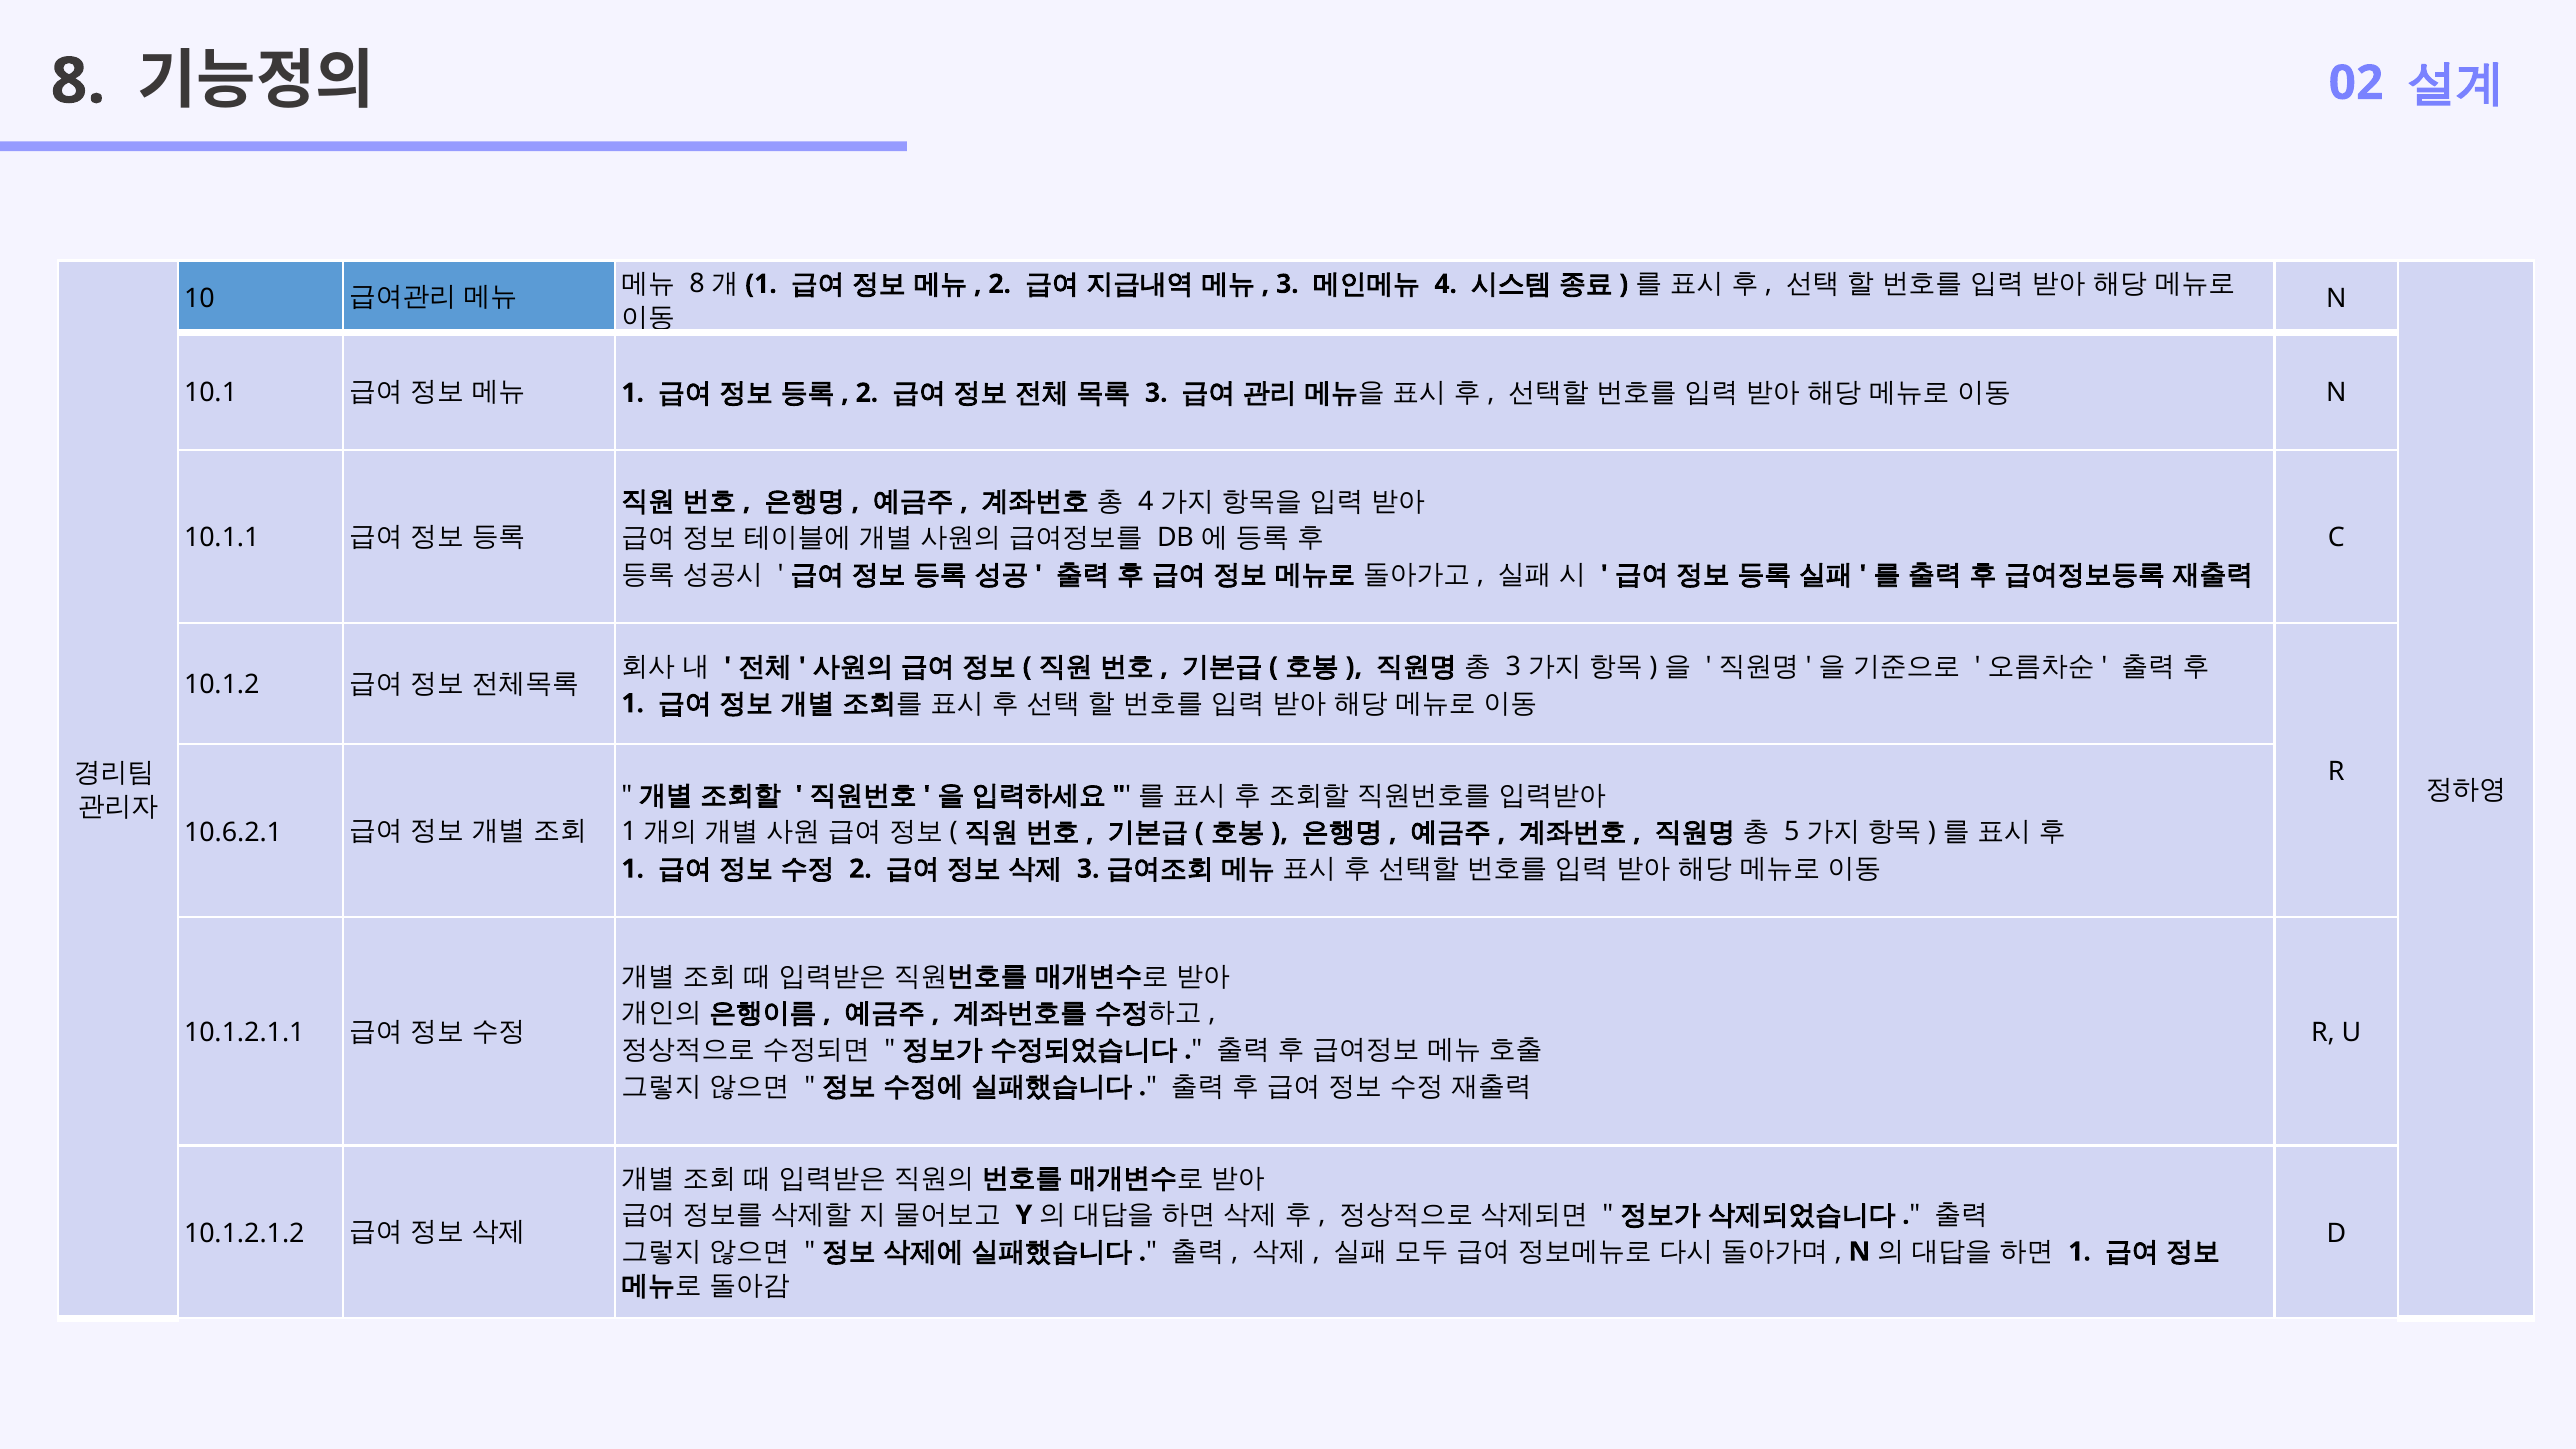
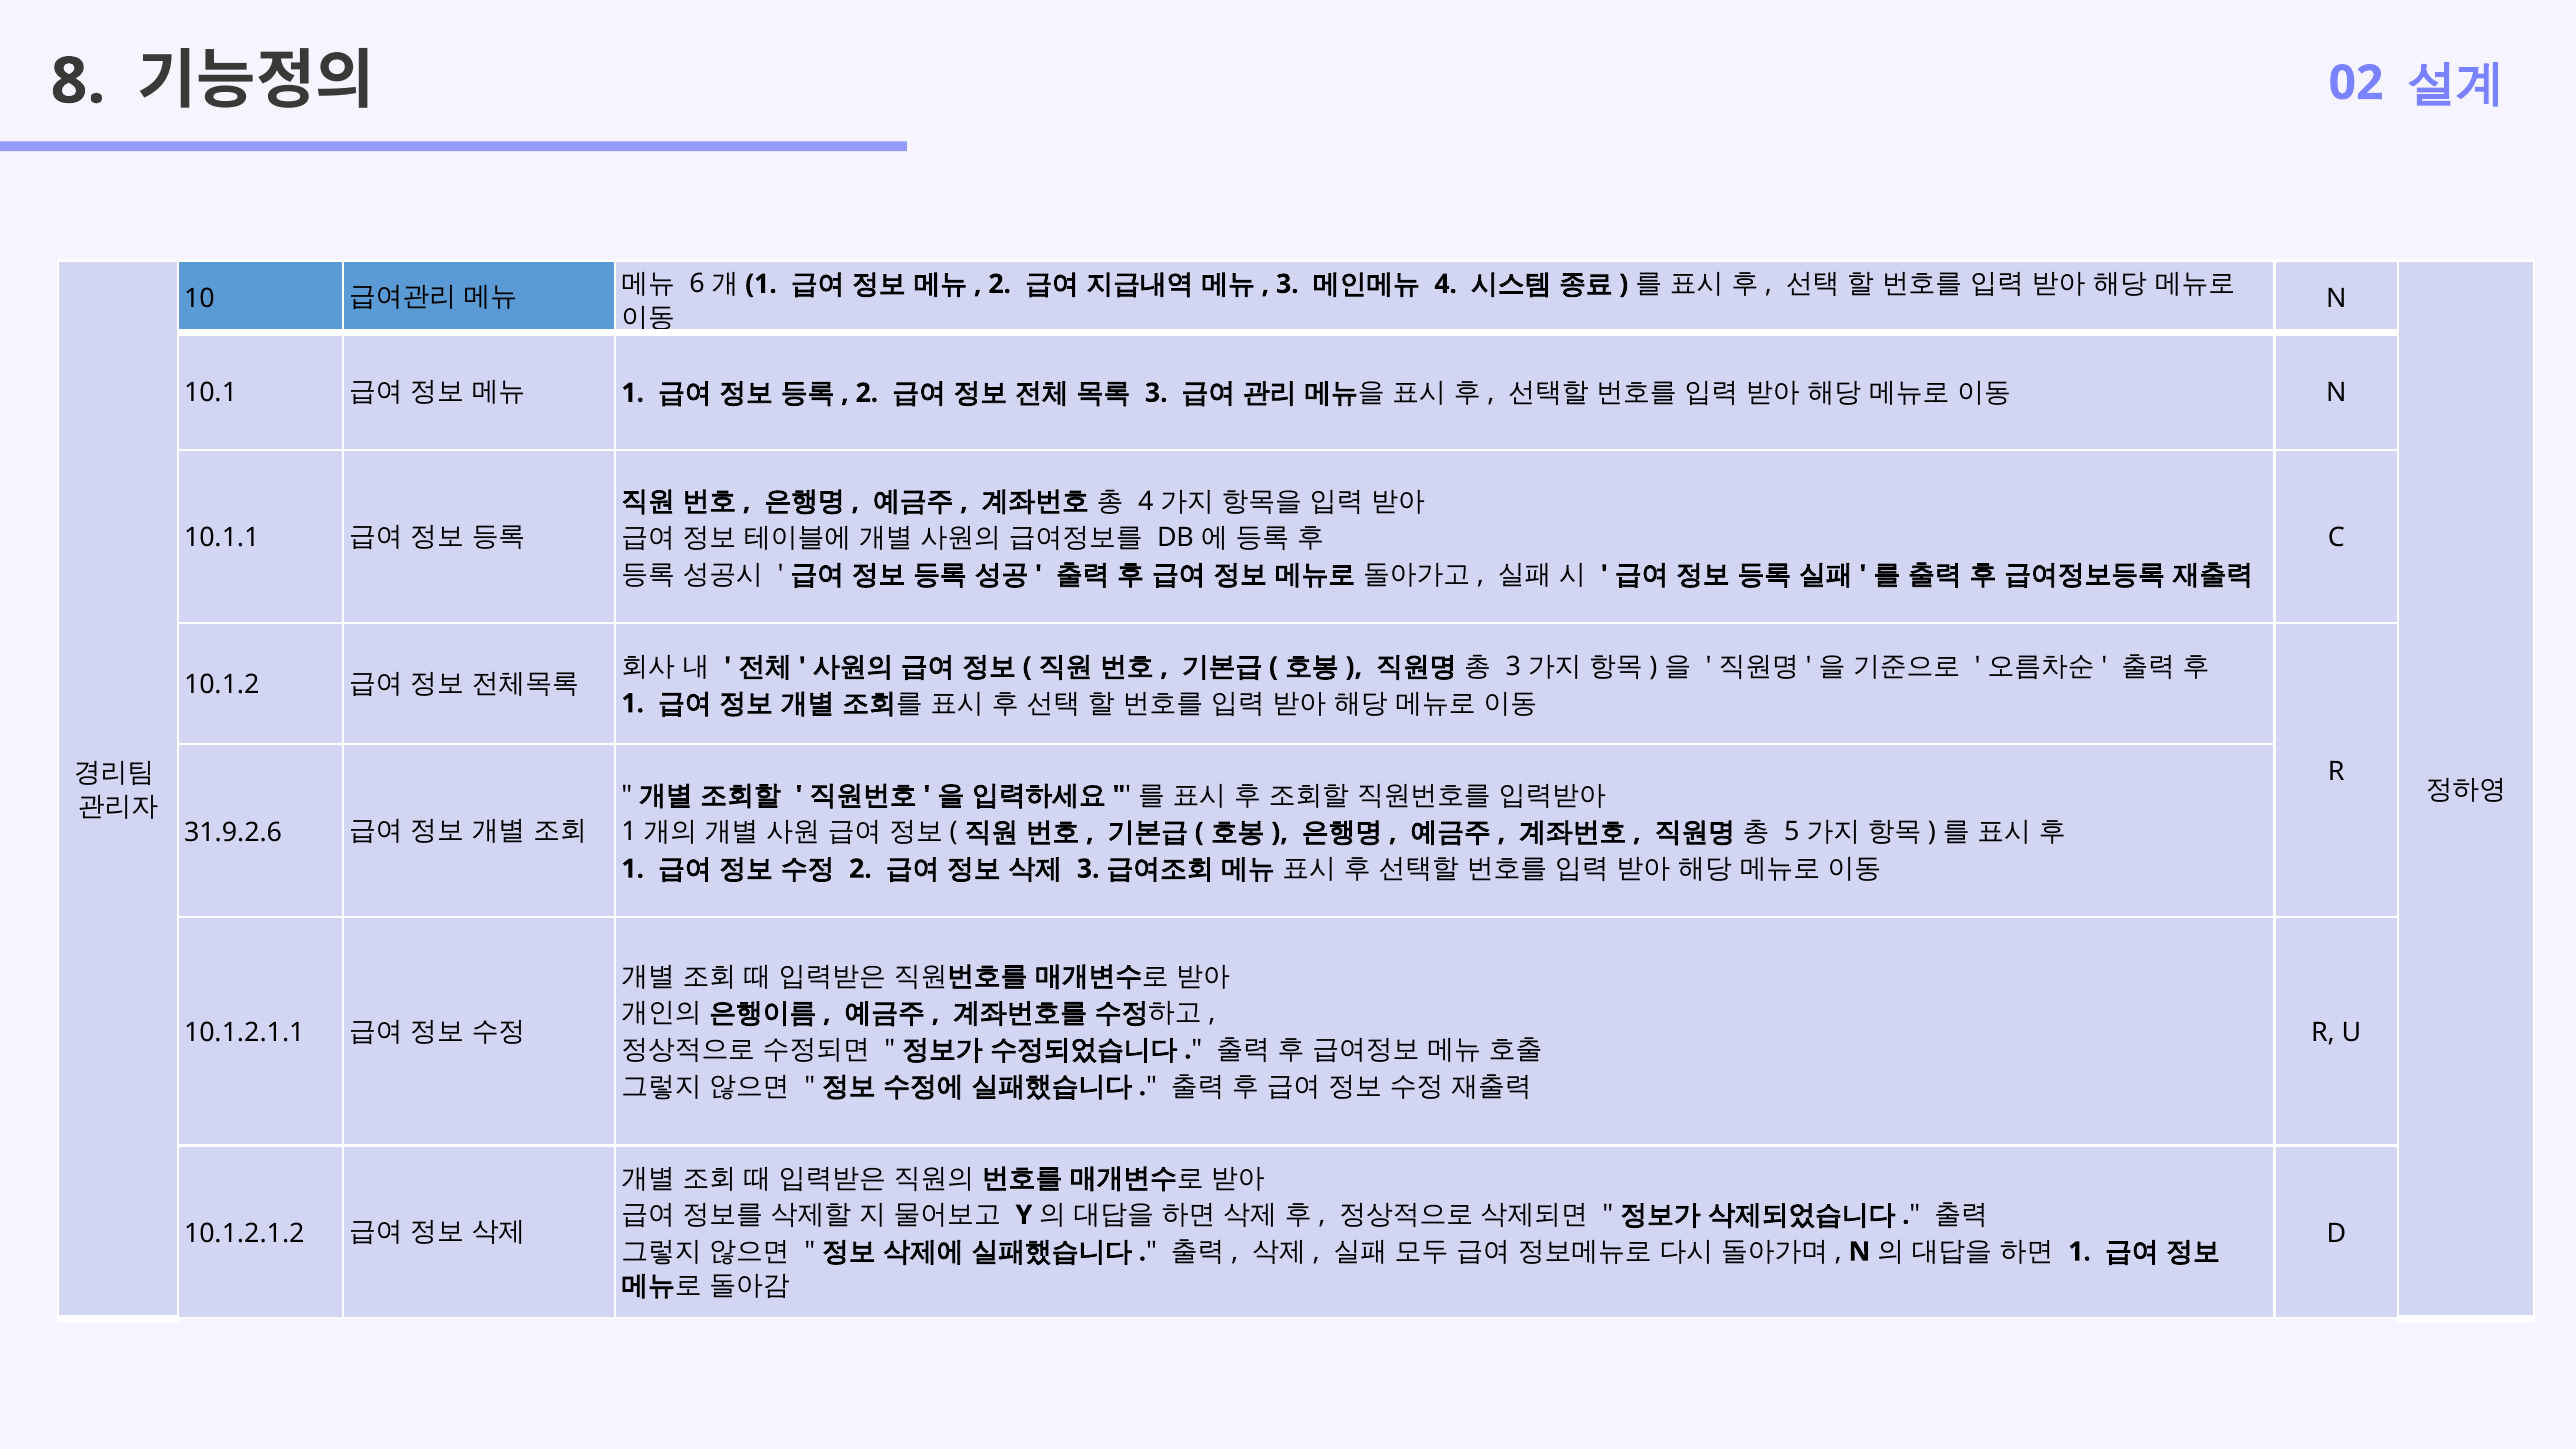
8 at (697, 284): 8 -> 6
10.6.2.1: 10.6.2.1 -> 31.9.2.6
